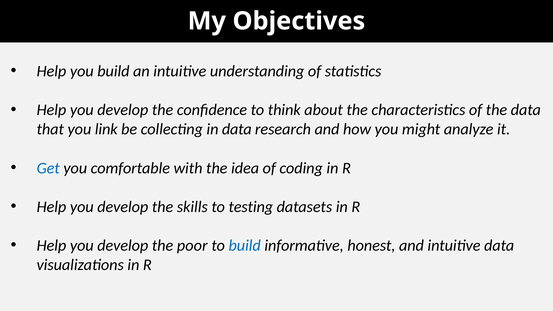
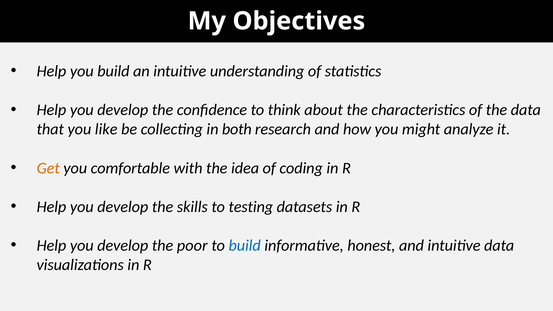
link: link -> like
in data: data -> both
Get colour: blue -> orange
